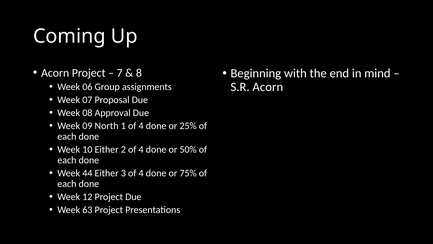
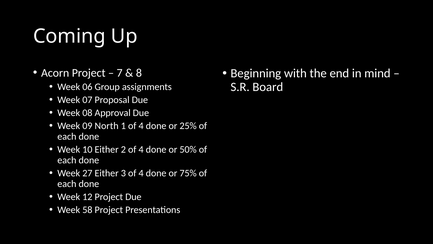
S.R Acorn: Acorn -> Board
44: 44 -> 27
63: 63 -> 58
